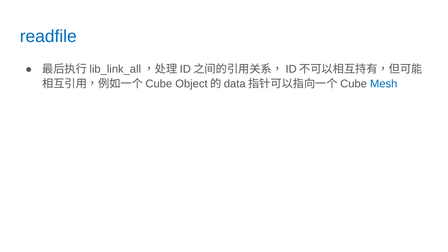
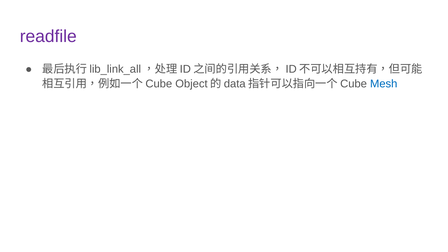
readfile colour: blue -> purple
